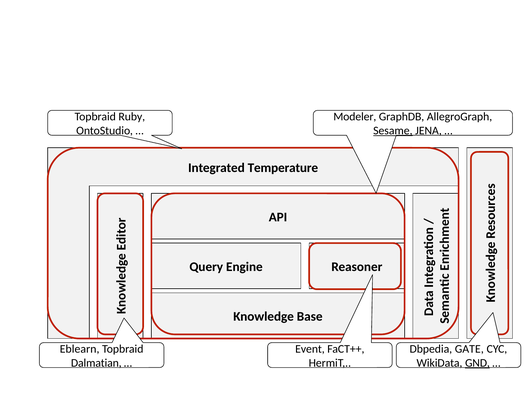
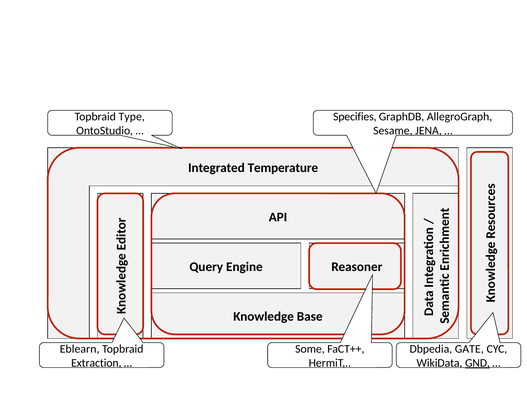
Ruby: Ruby -> Type
Modeler: Modeler -> Specifies
Sesame underline: present -> none
Event: Event -> Some
Dalmatian: Dalmatian -> Extraction
